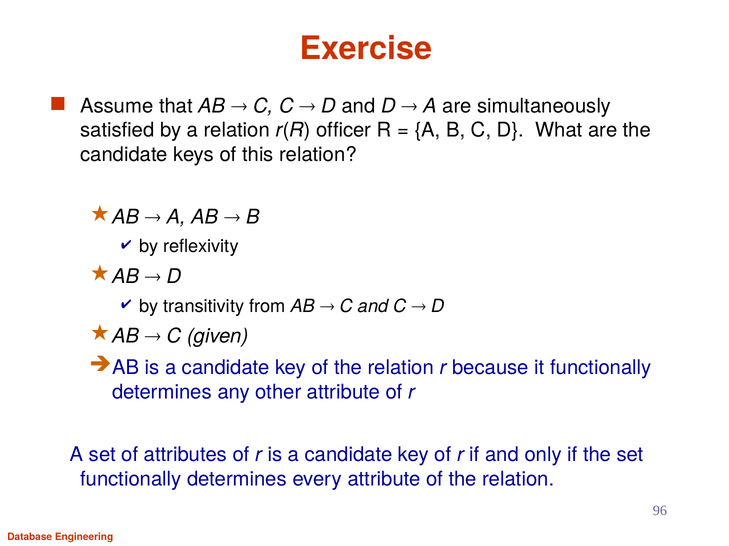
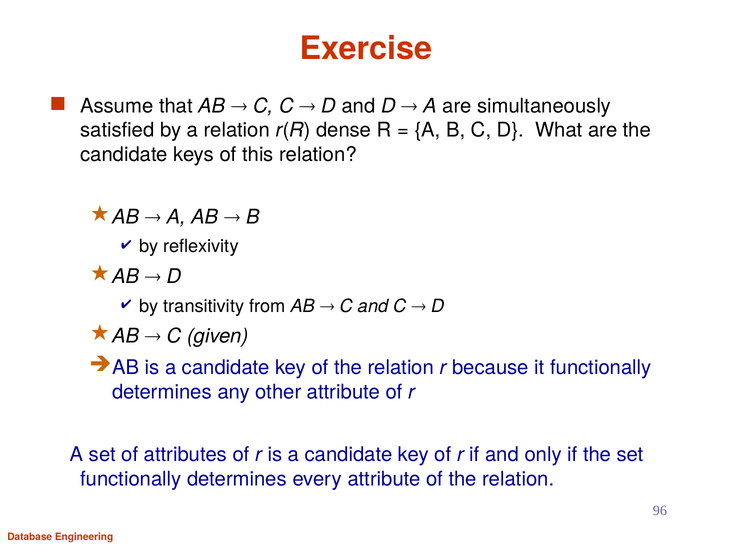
officer: officer -> dense
